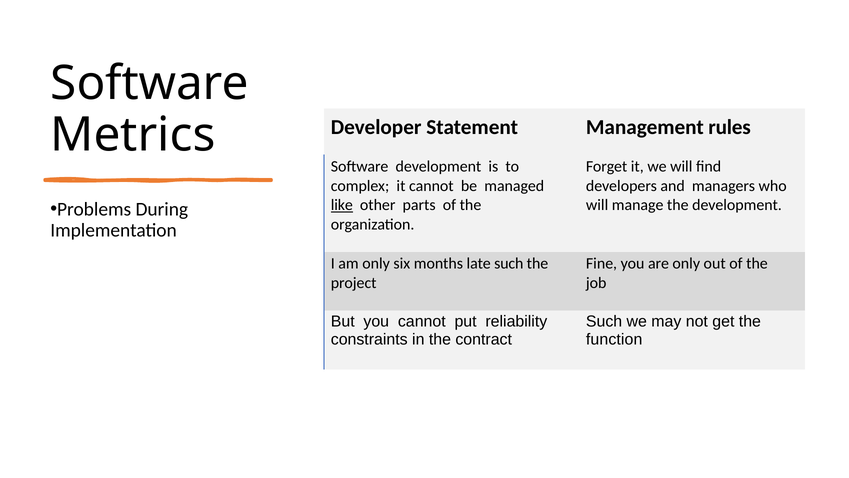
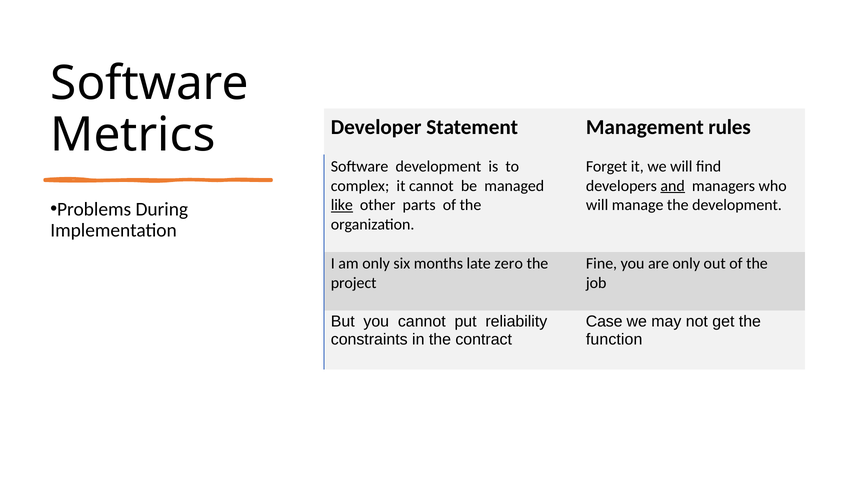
and underline: none -> present
late such: such -> zero
Such at (604, 321): Such -> Case
